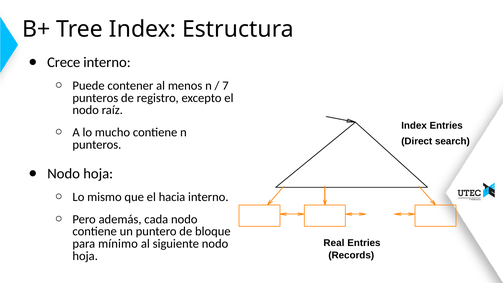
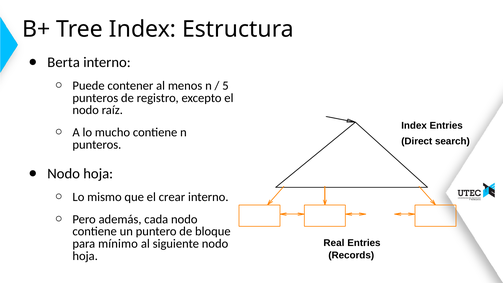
Crece: Crece -> Berta
7: 7 -> 5
hacia: hacia -> crear
